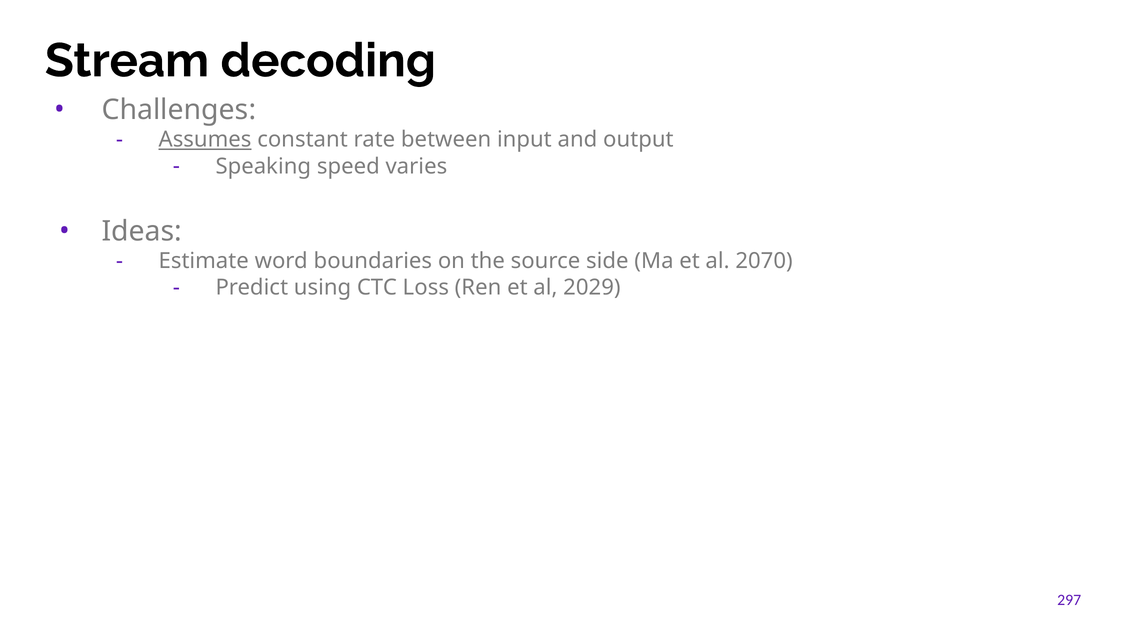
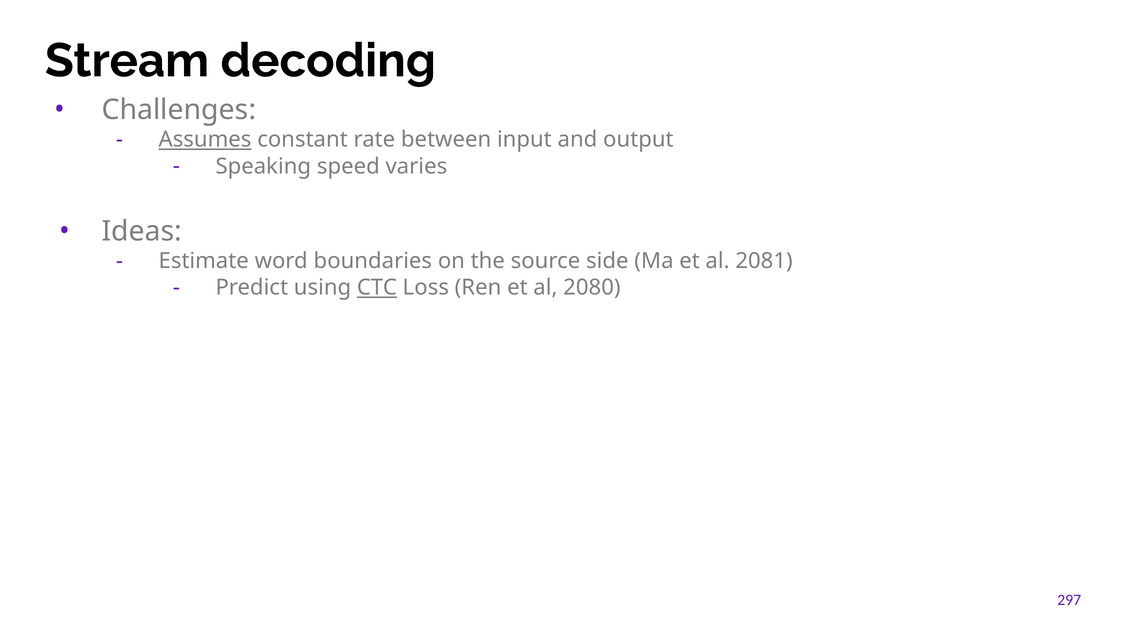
2070: 2070 -> 2081
CTC underline: none -> present
2029: 2029 -> 2080
